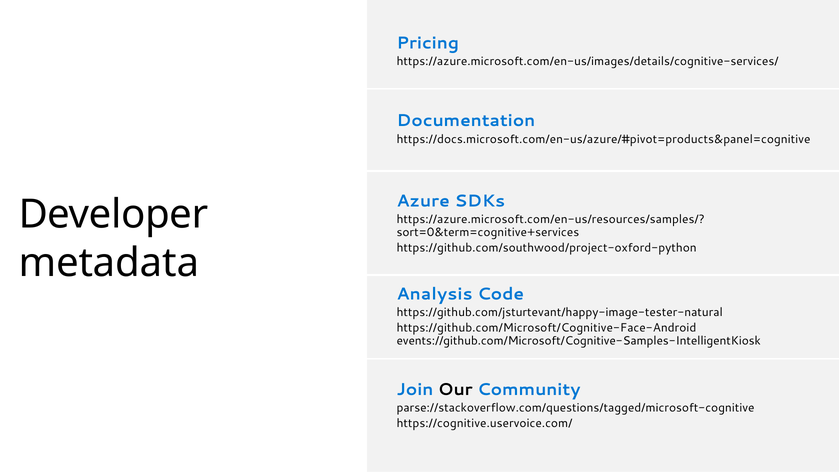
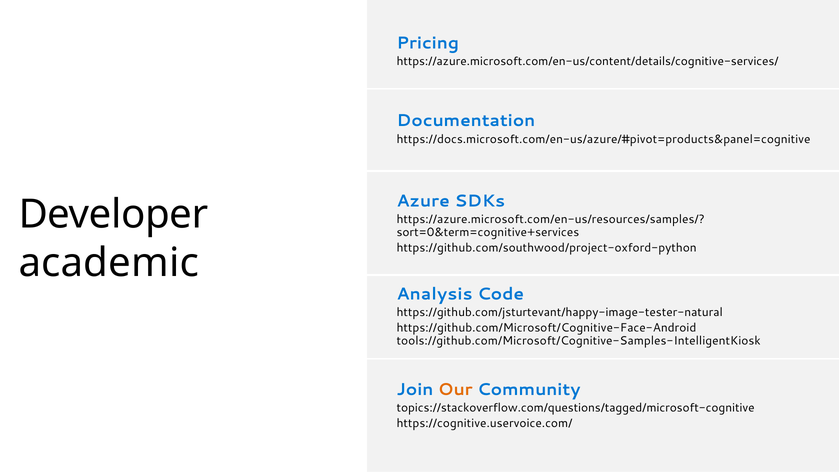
https://azure.microsoft.com/en-us/images/details/cognitive-services/: https://azure.microsoft.com/en-us/images/details/cognitive-services/ -> https://azure.microsoft.com/en-us/content/details/cognitive-services/
metadata: metadata -> academic
events://github.com/Microsoft/Cognitive-Samples-IntelligentKiosk: events://github.com/Microsoft/Cognitive-Samples-IntelligentKiosk -> tools://github.com/Microsoft/Cognitive-Samples-IntelligentKiosk
Our colour: black -> orange
parse://stackoverflow.com/questions/tagged/microsoft-cognitive: parse://stackoverflow.com/questions/tagged/microsoft-cognitive -> topics://stackoverflow.com/questions/tagged/microsoft-cognitive
